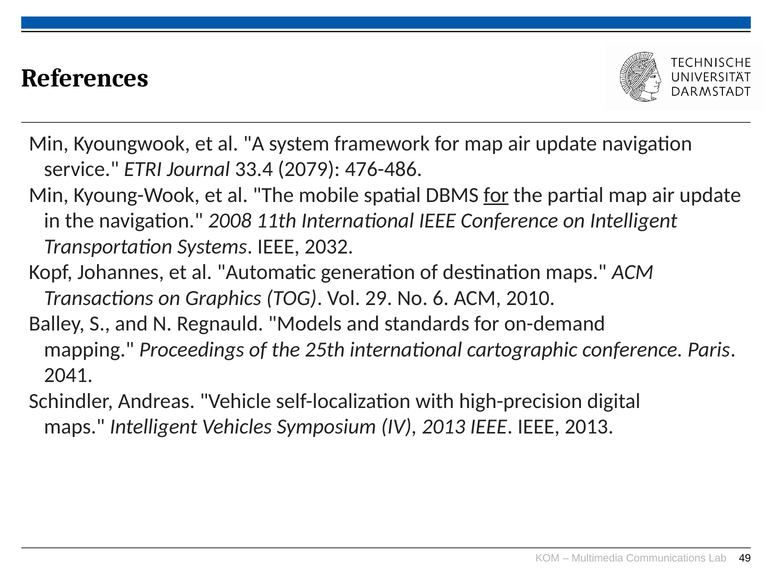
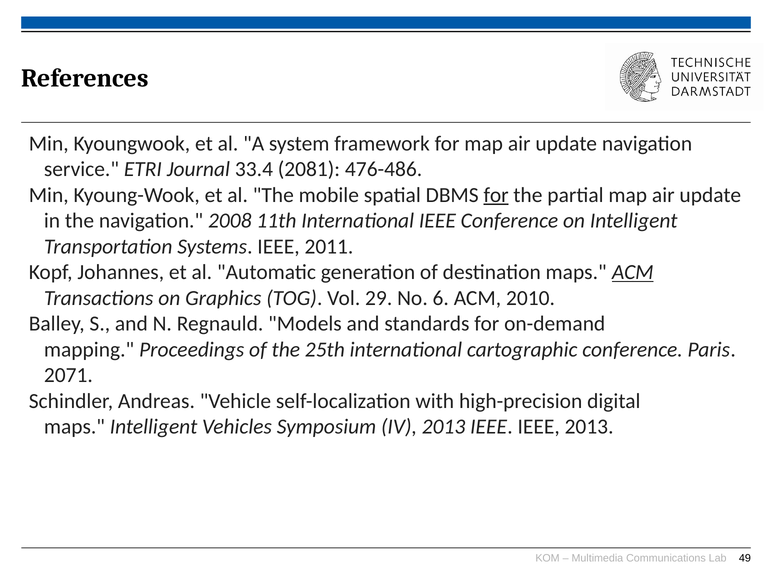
2079: 2079 -> 2081
2032: 2032 -> 2011
ACM at (633, 272) underline: none -> present
2041: 2041 -> 2071
